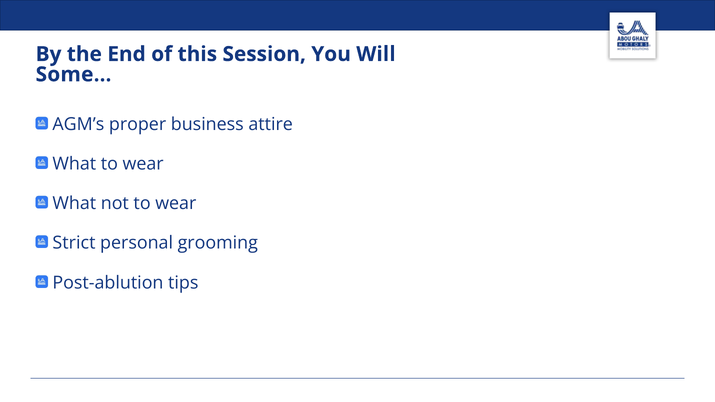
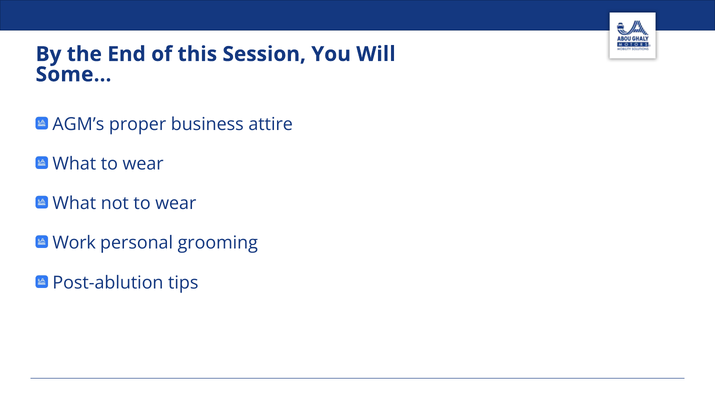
Strict: Strict -> Work
